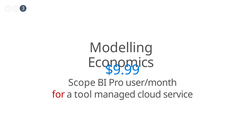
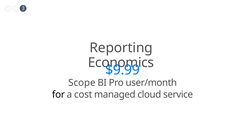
Modelling: Modelling -> Reporting
for colour: red -> black
tool: tool -> cost
